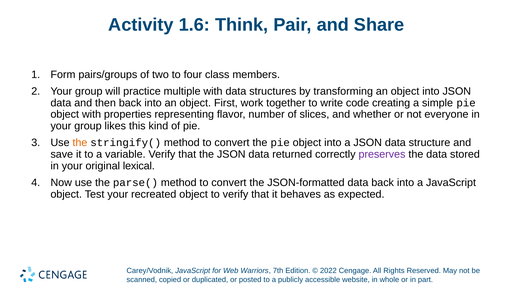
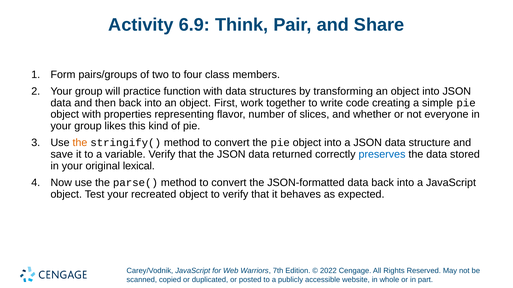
1.6: 1.6 -> 6.9
multiple: multiple -> function
preserves colour: purple -> blue
